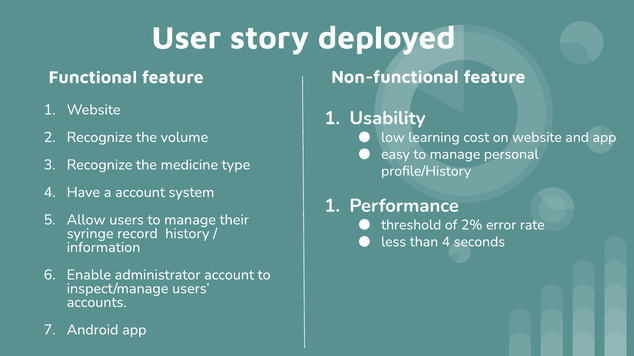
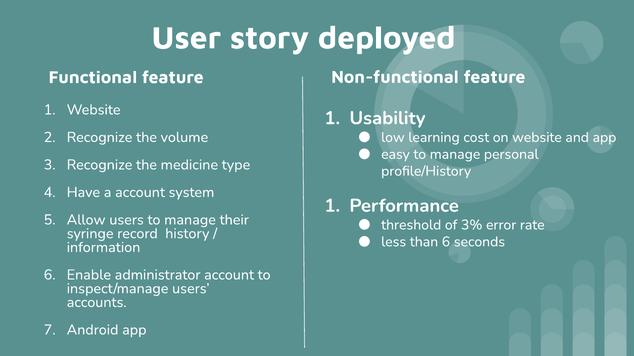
2%: 2% -> 3%
than 4: 4 -> 6
